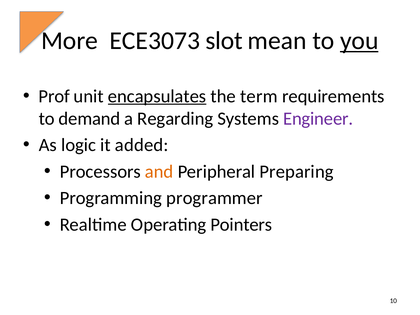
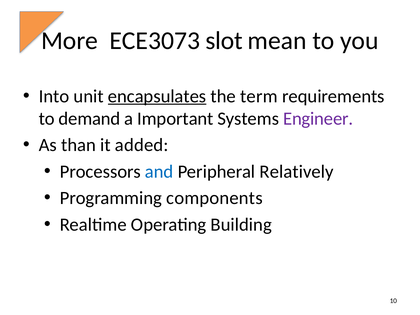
you underline: present -> none
Prof: Prof -> Into
Regarding: Regarding -> Important
logic: logic -> than
and colour: orange -> blue
Preparing: Preparing -> Relatively
programmer: programmer -> components
Pointers: Pointers -> Building
